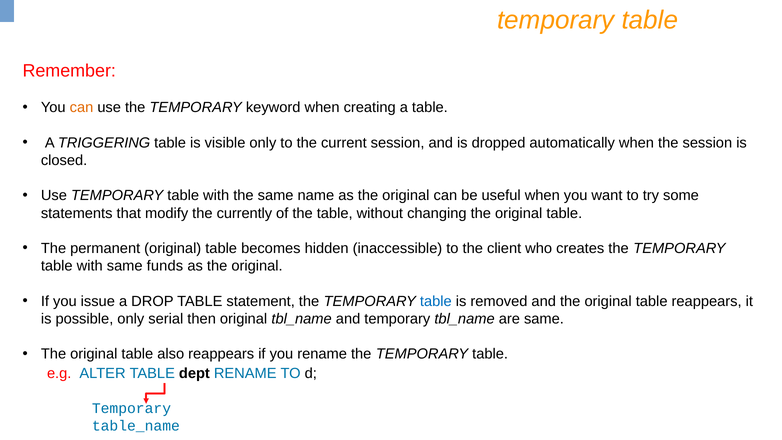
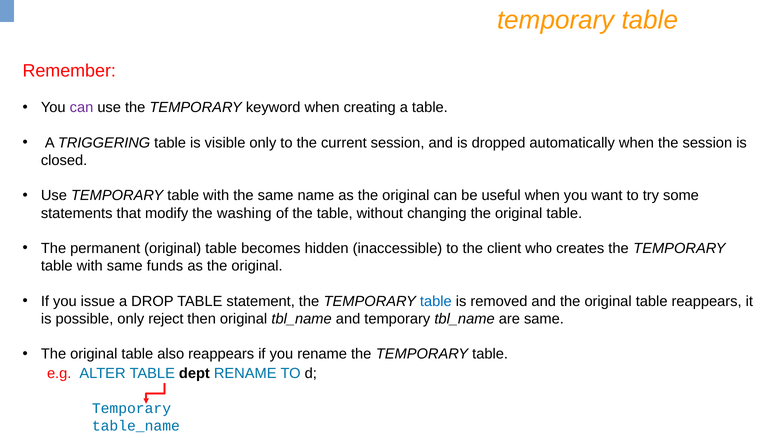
can at (81, 108) colour: orange -> purple
currently: currently -> washing
serial: serial -> reject
